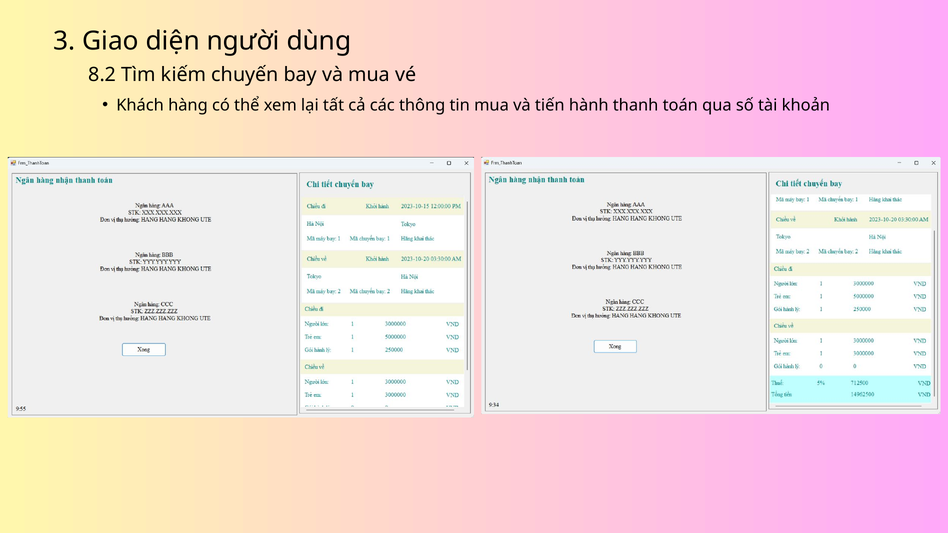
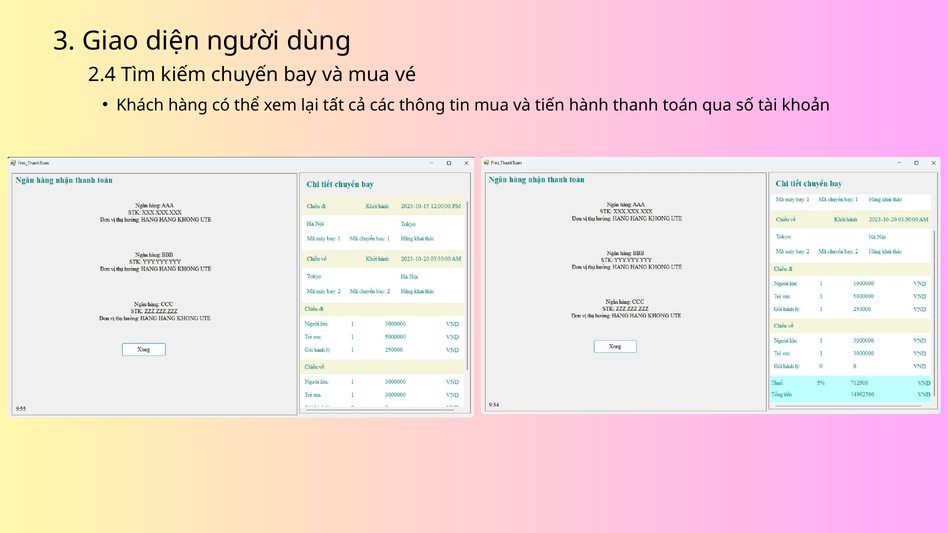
8.2: 8.2 -> 2.4
